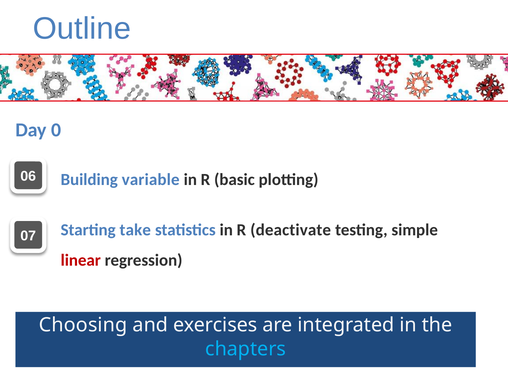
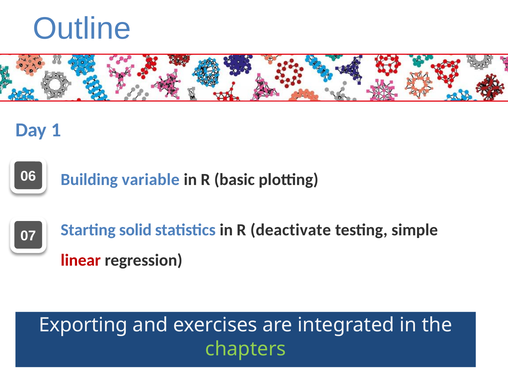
0: 0 -> 1
take: take -> solid
Choosing: Choosing -> Exporting
chapters colour: light blue -> light green
